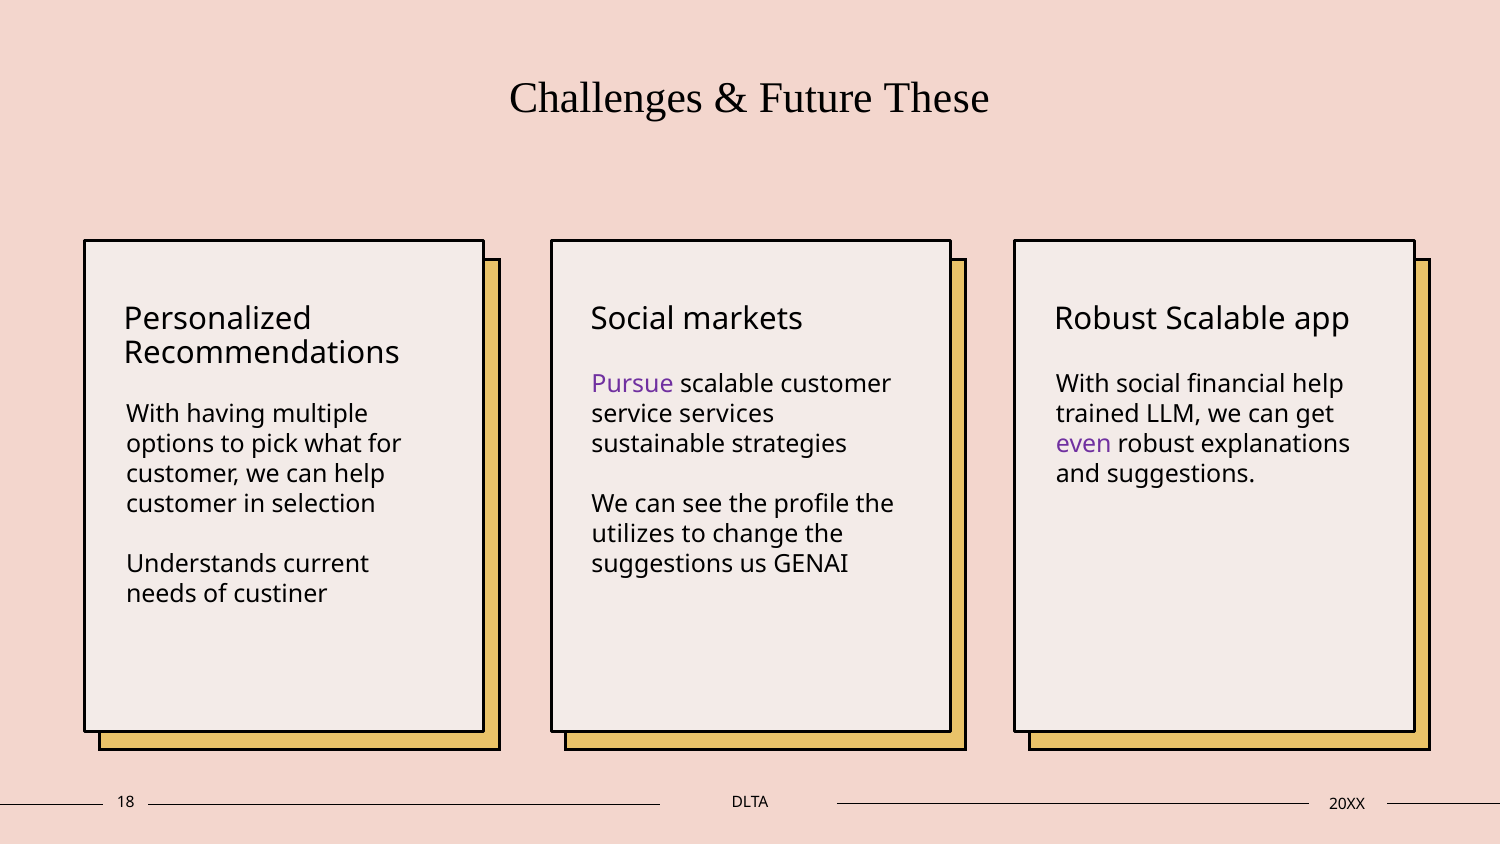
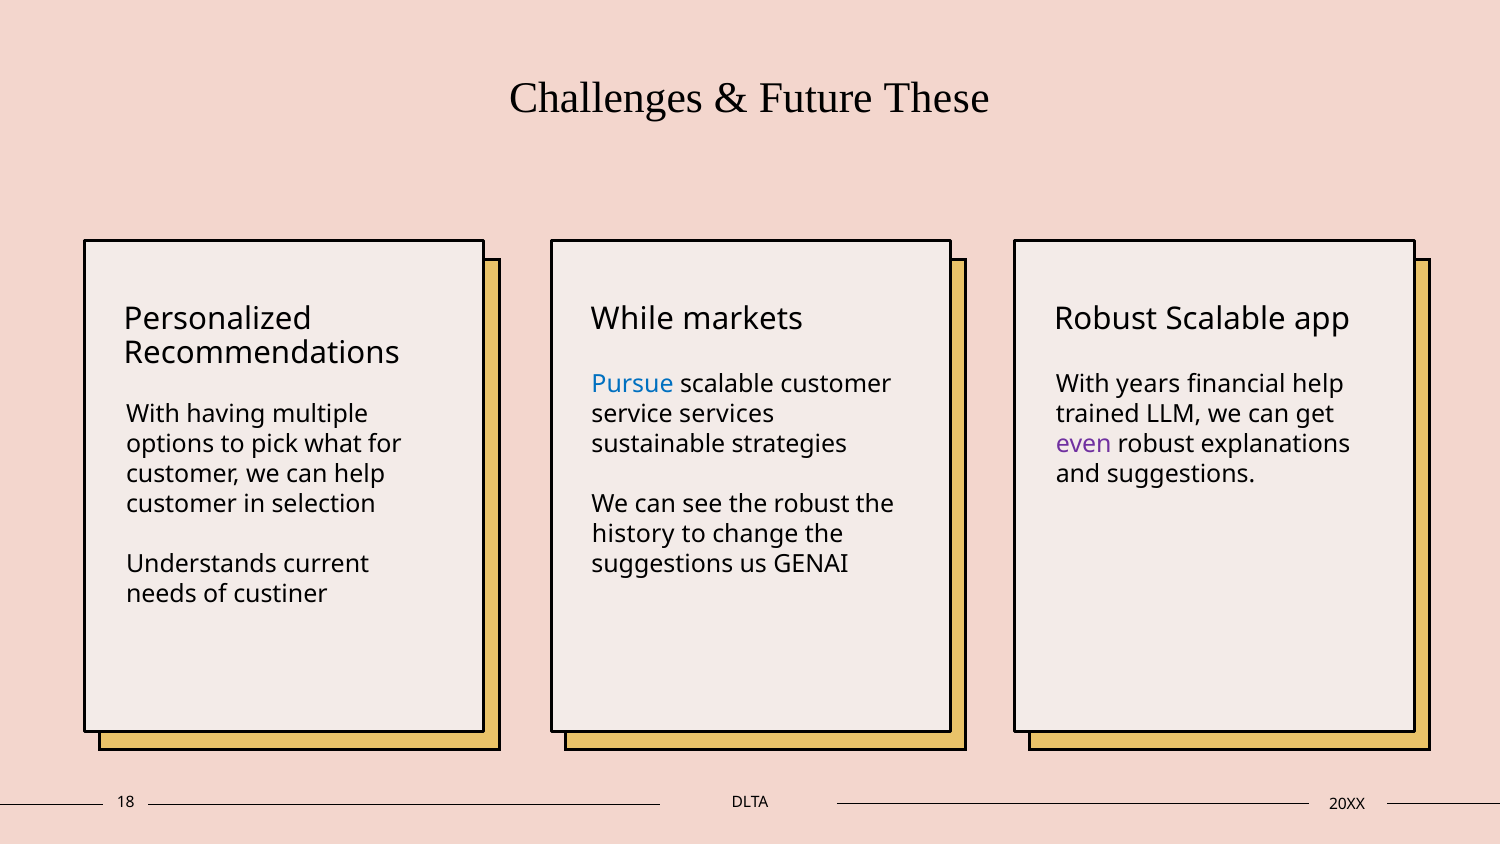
Social at (633, 319): Social -> While
Pursue colour: purple -> blue
With social: social -> years
the profile: profile -> robust
utilizes: utilizes -> history
